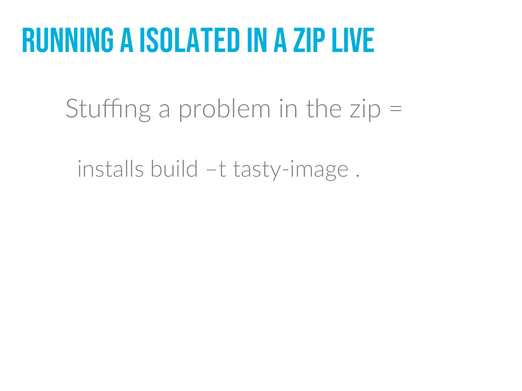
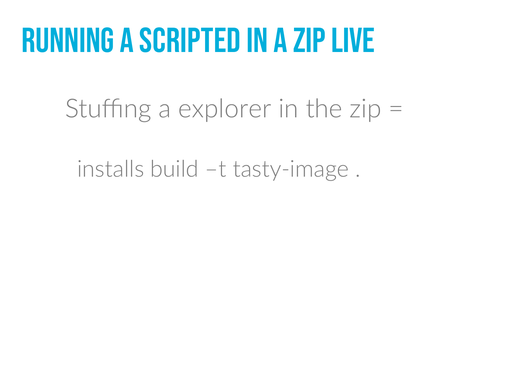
isolated: isolated -> scripted
problem: problem -> explorer
